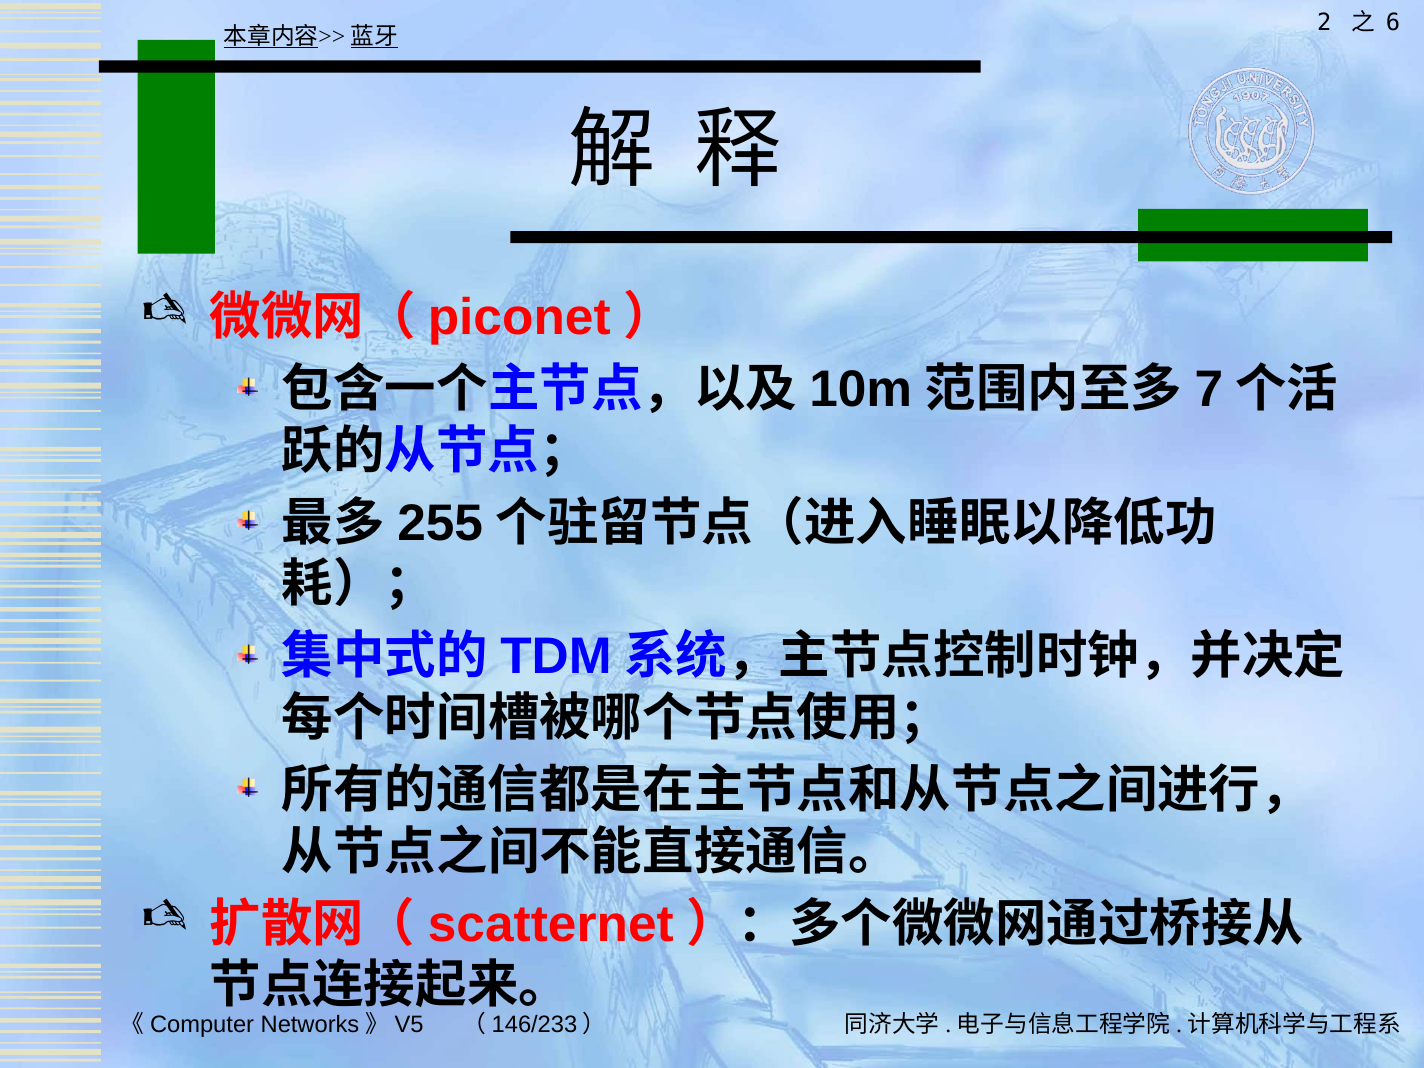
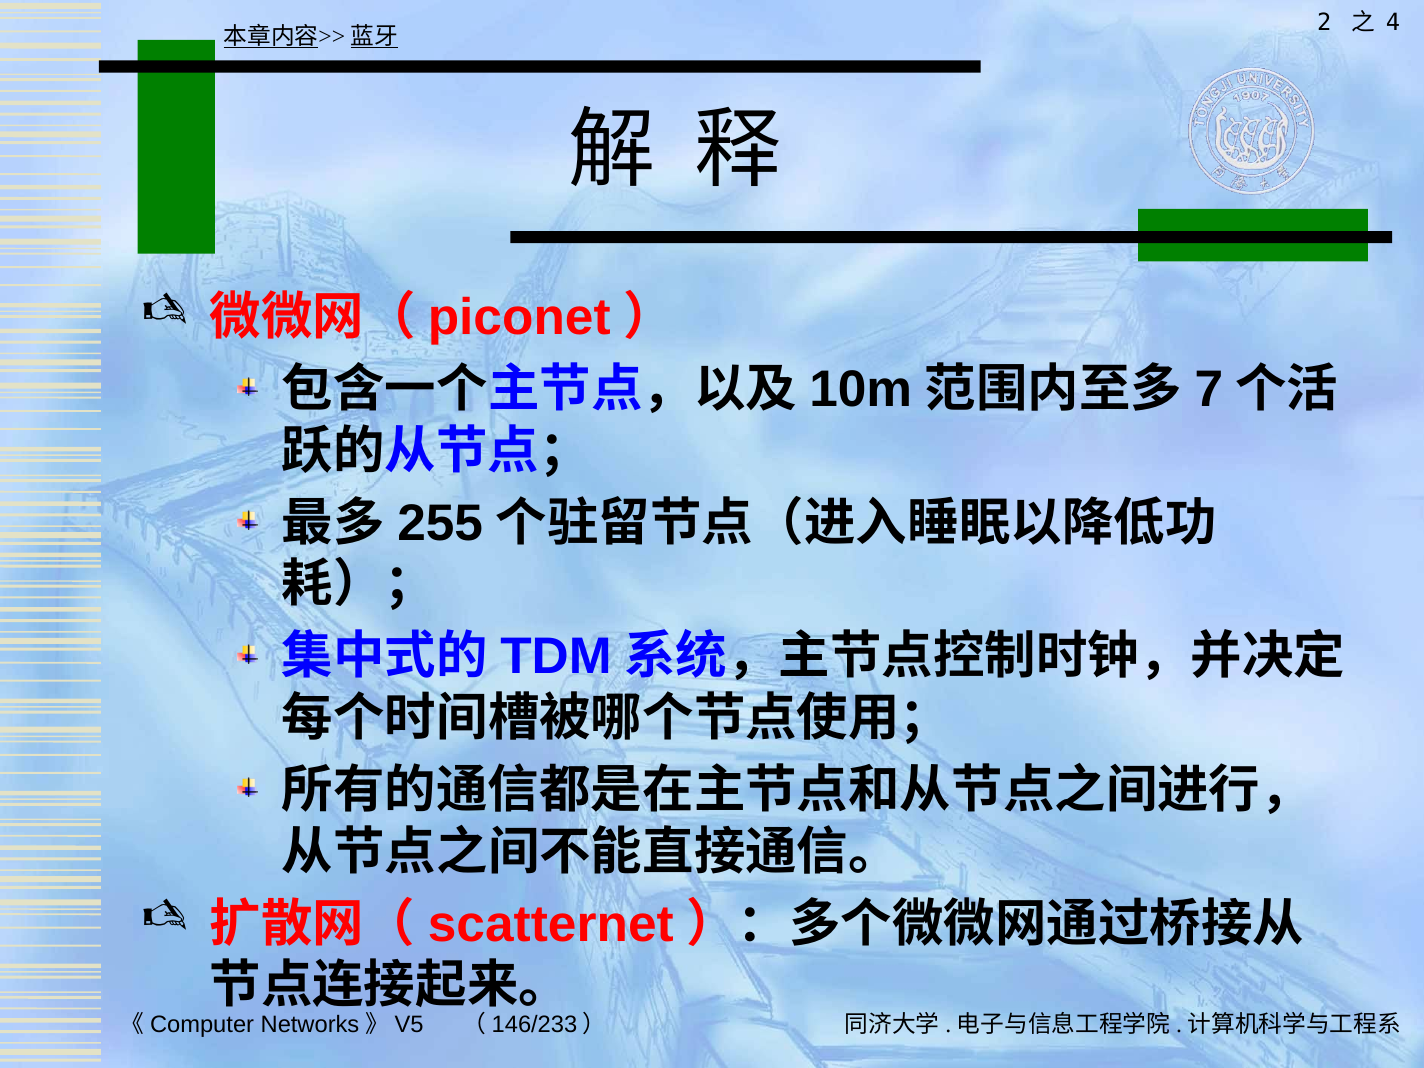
6: 6 -> 4
